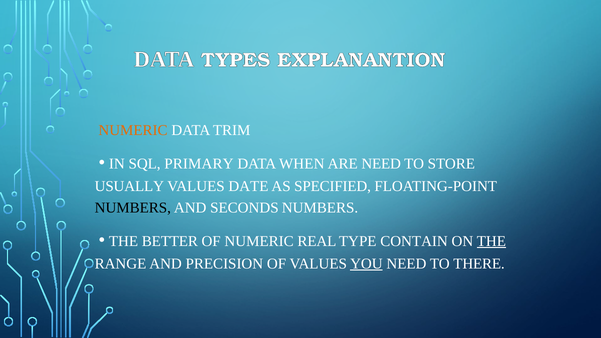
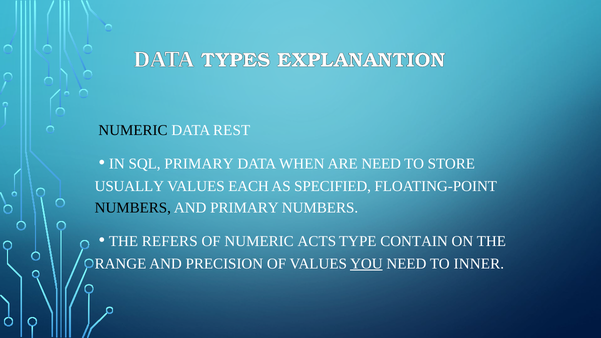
NUMERIC at (133, 130) colour: orange -> black
TRIM: TRIM -> REST
DATE: DATE -> EACH
AND SECONDS: SECONDS -> PRIMARY
BETTER: BETTER -> REFERS
REAL: REAL -> ACTS
THE at (491, 241) underline: present -> none
THERE: THERE -> INNER
